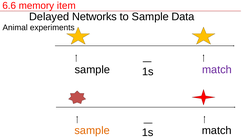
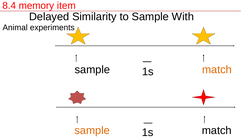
6.6: 6.6 -> 8.4
Networks: Networks -> Similarity
Data: Data -> With
match at (217, 70) colour: purple -> orange
